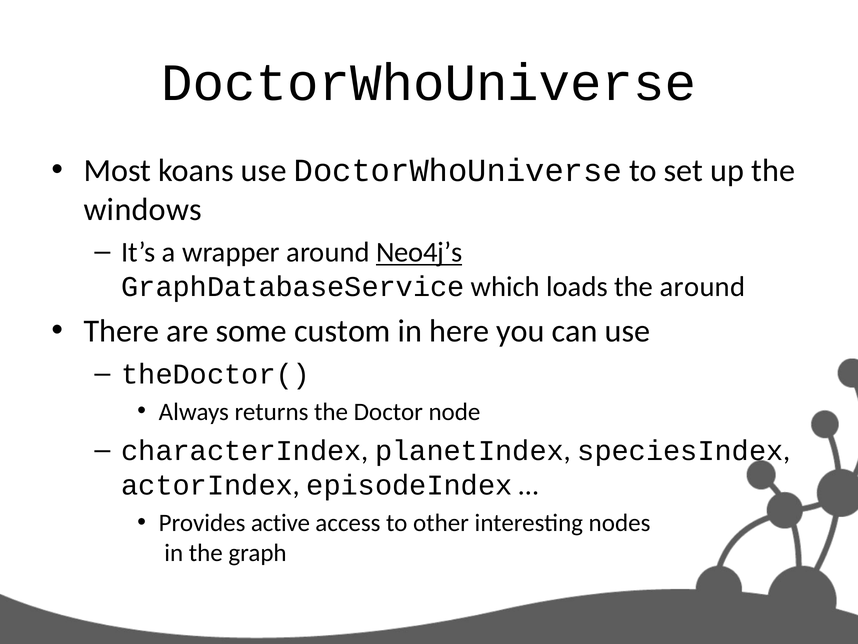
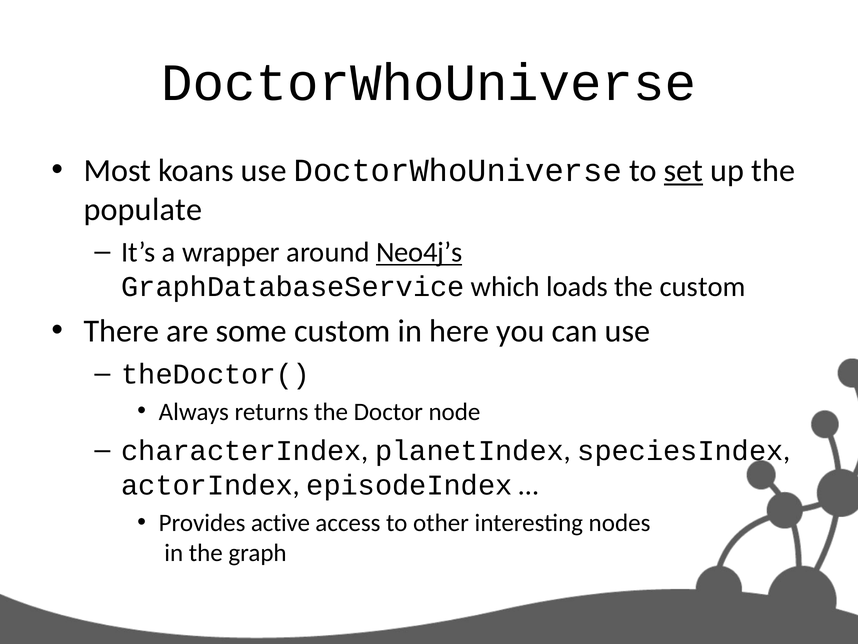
set underline: none -> present
windows: windows -> populate
the around: around -> custom
